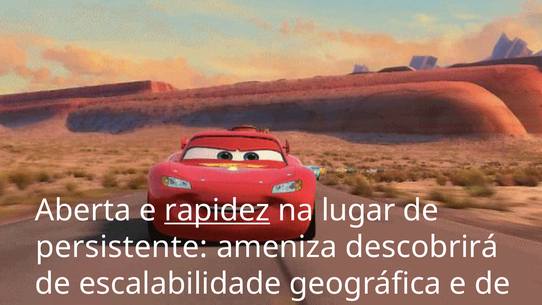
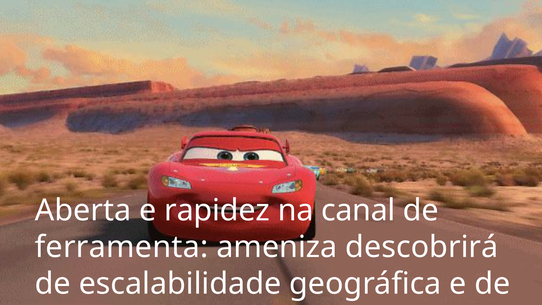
rapidez underline: present -> none
lugar: lugar -> canal
persistente: persistente -> ferramenta
